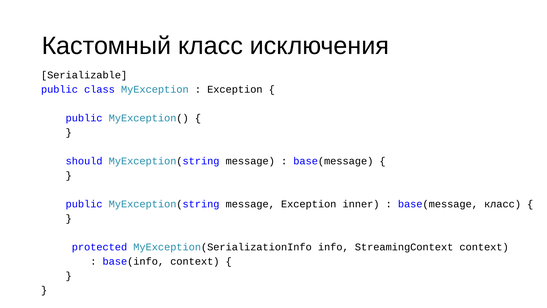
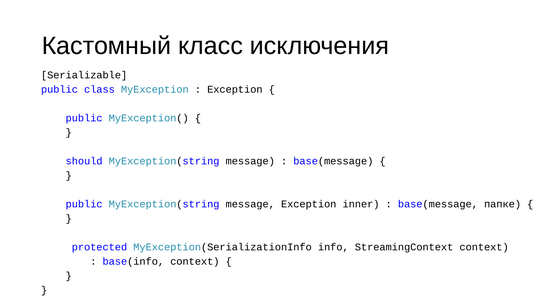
base(message класс: класс -> папке
